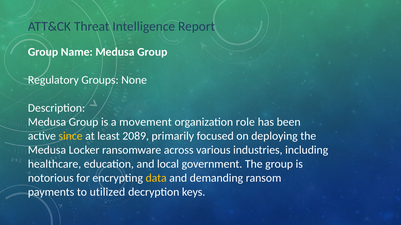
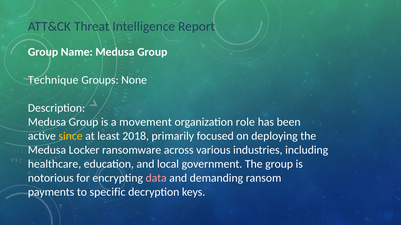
Regulatory: Regulatory -> Technique
2089: 2089 -> 2018
data colour: yellow -> pink
utilized: utilized -> specific
